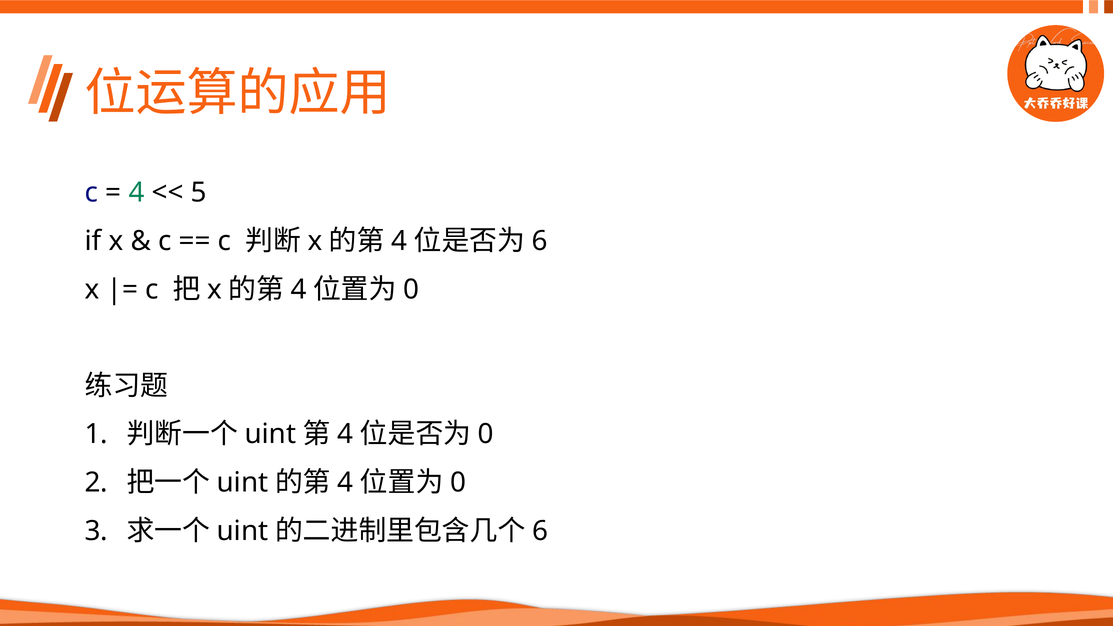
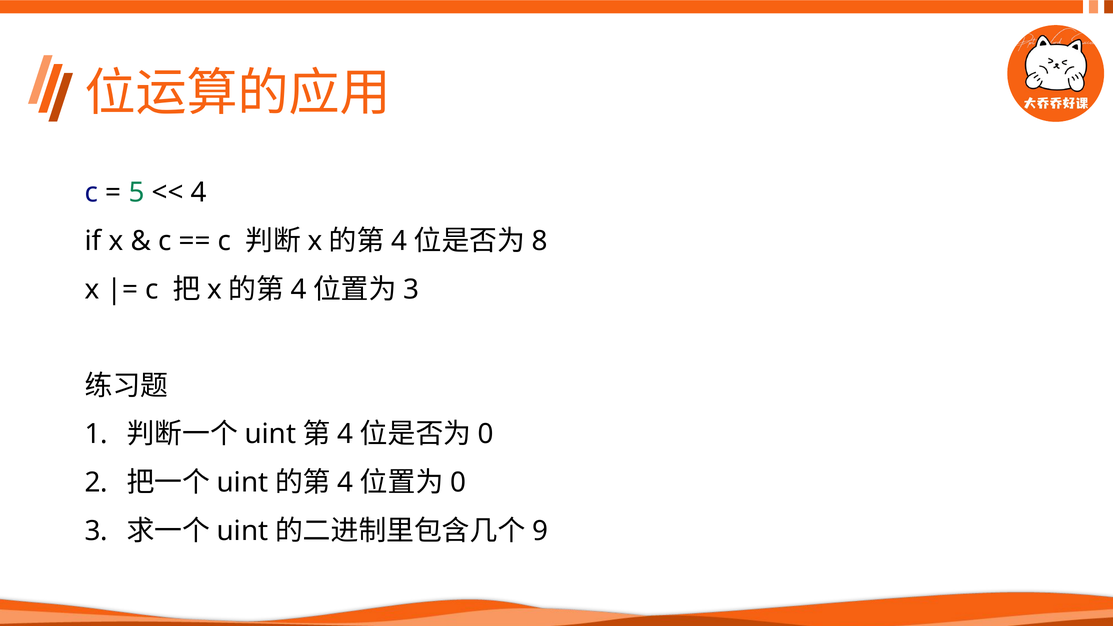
4 at (136, 193): 4 -> 5
5 at (199, 193): 5 -> 4
6 at (540, 241): 6 -> 8
0 at (411, 289): 0 -> 3
6 at (540, 531): 6 -> 9
